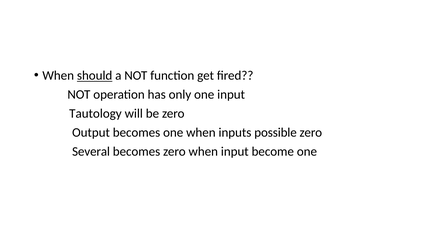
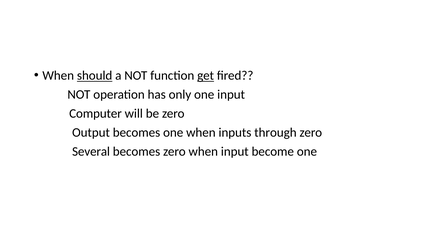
get underline: none -> present
Tautology: Tautology -> Computer
possible: possible -> through
